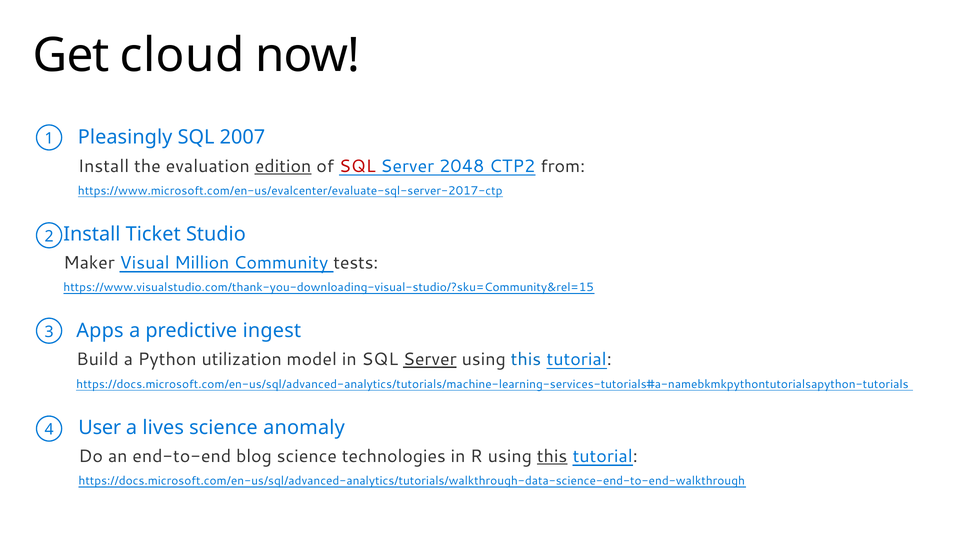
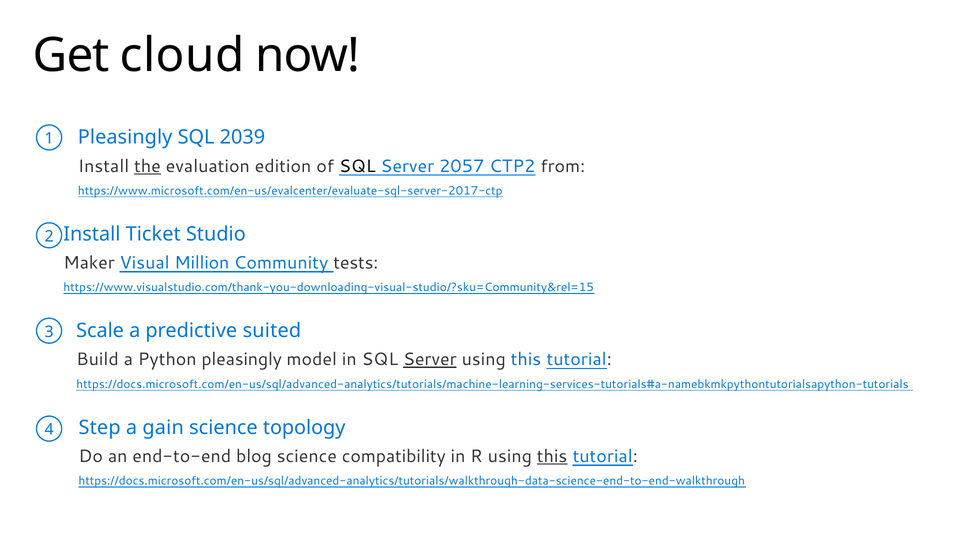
2007: 2007 -> 2039
the underline: none -> present
edition underline: present -> none
SQL at (357, 166) colour: red -> black
2048: 2048 -> 2057
Apps: Apps -> Scale
ingest: ingest -> suited
Python utilization: utilization -> pleasingly
User: User -> Step
lives: lives -> gain
anomaly: anomaly -> topology
technologies: technologies -> compatibility
